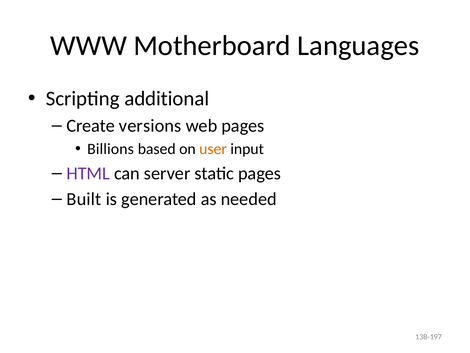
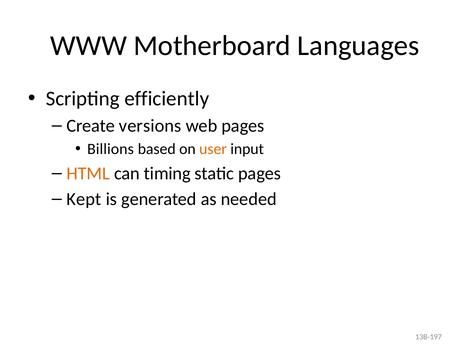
additional: additional -> efficiently
HTML colour: purple -> orange
server: server -> timing
Built: Built -> Kept
